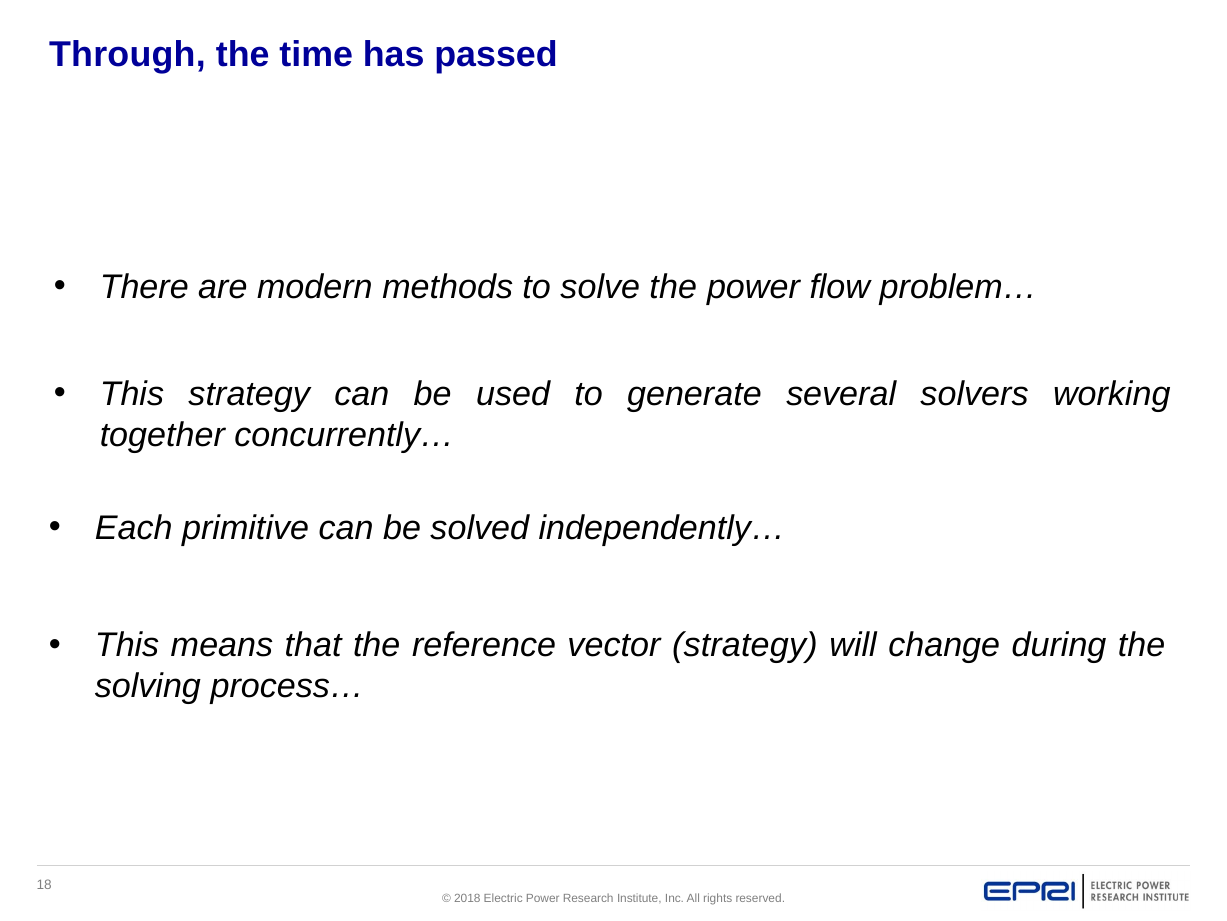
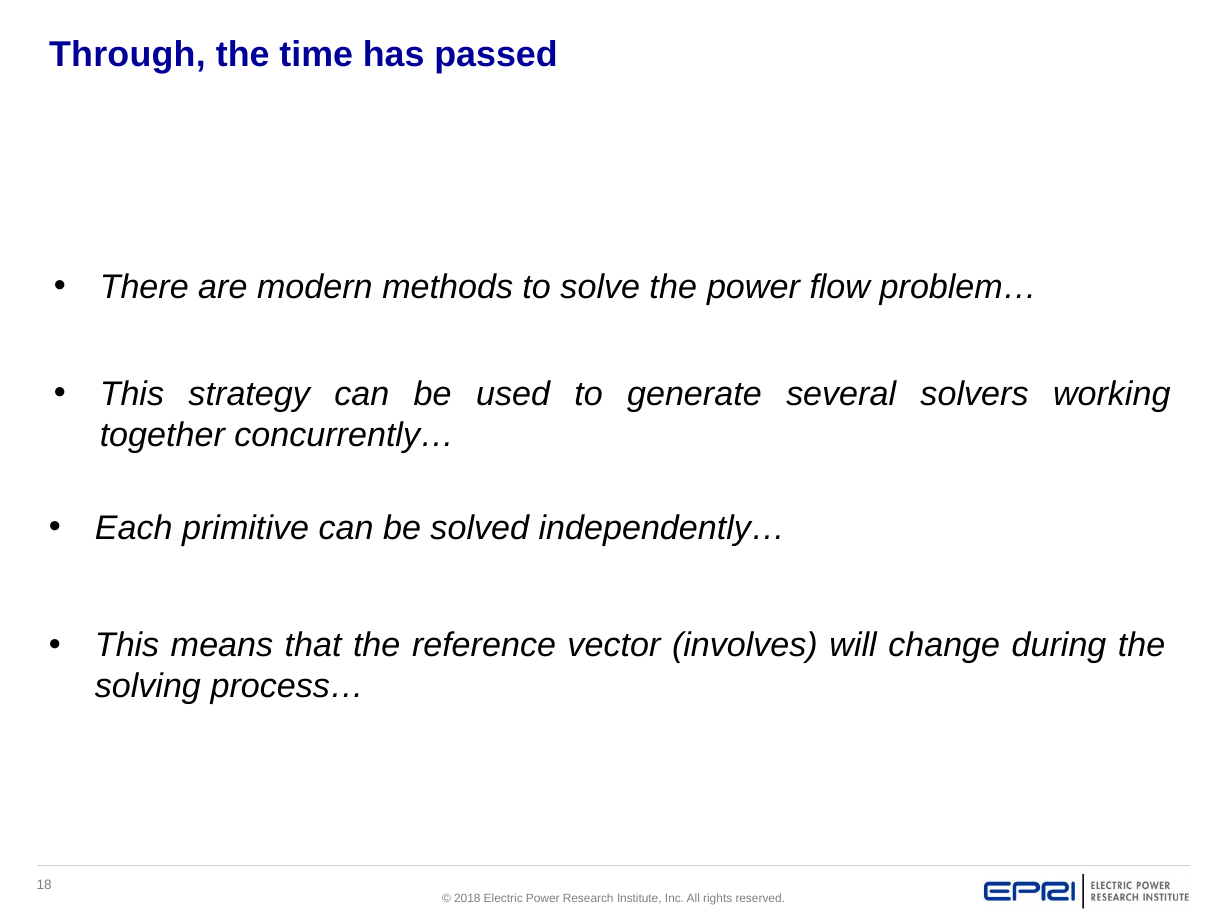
vector strategy: strategy -> involves
